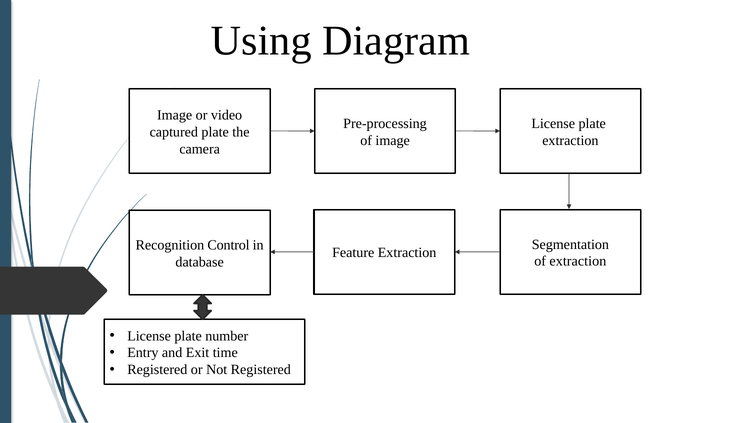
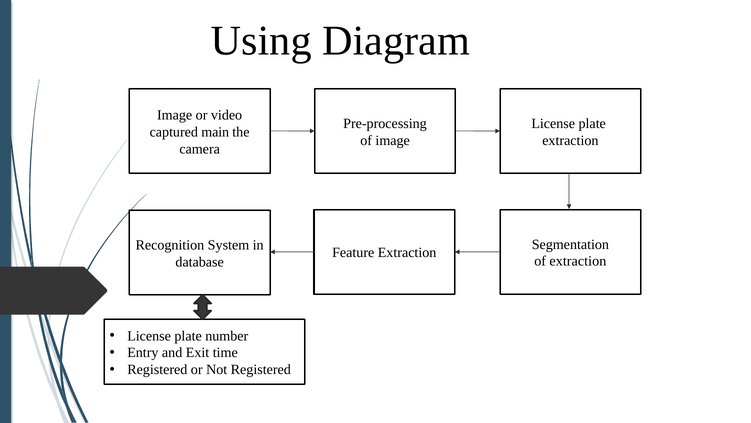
captured plate: plate -> main
Control: Control -> System
